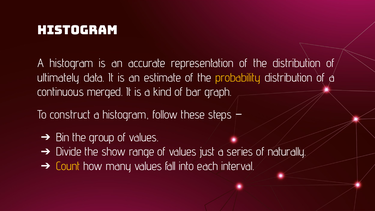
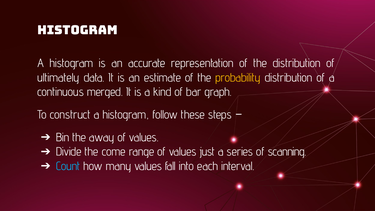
group: group -> away
show: show -> come
naturally: naturally -> scanning
Count colour: yellow -> light blue
